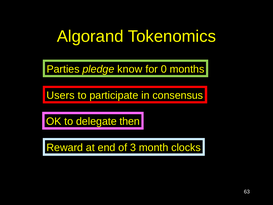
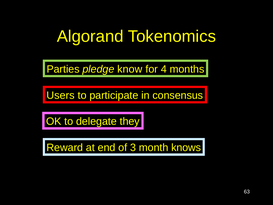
0: 0 -> 4
then: then -> they
clocks: clocks -> knows
